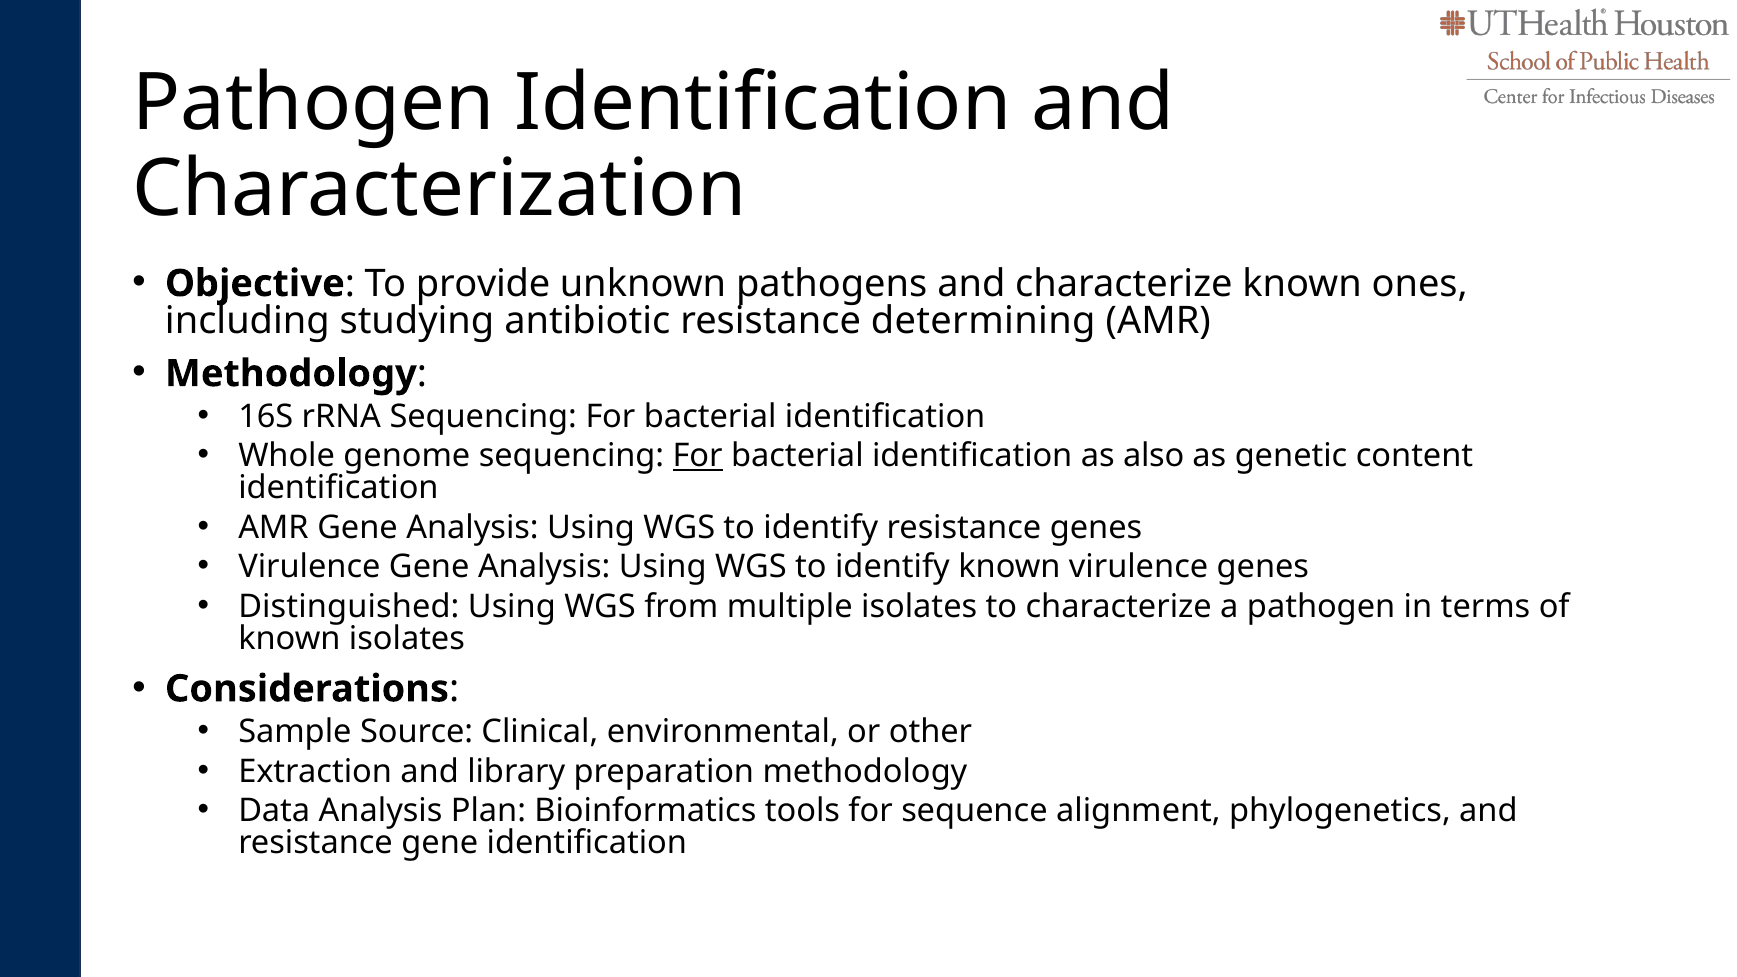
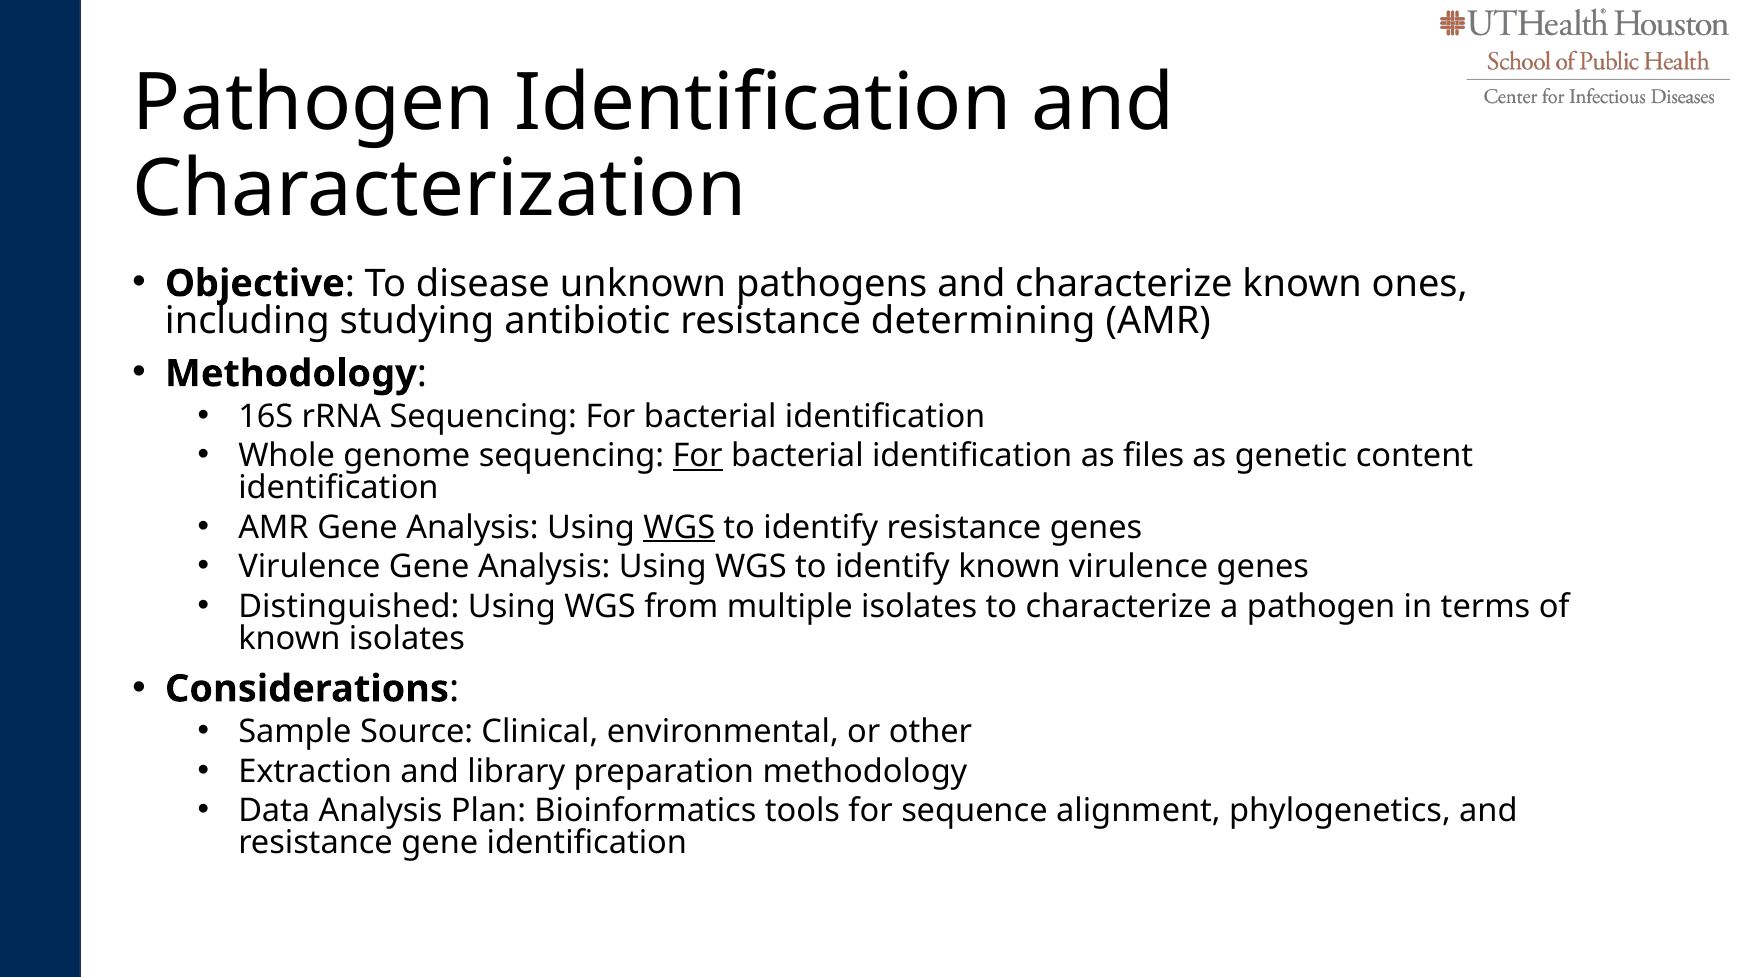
provide: provide -> disease
also: also -> files
WGS at (679, 527) underline: none -> present
